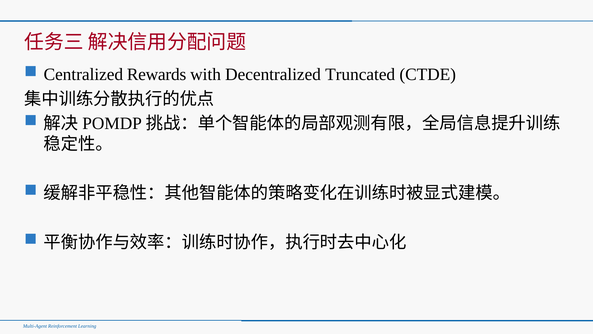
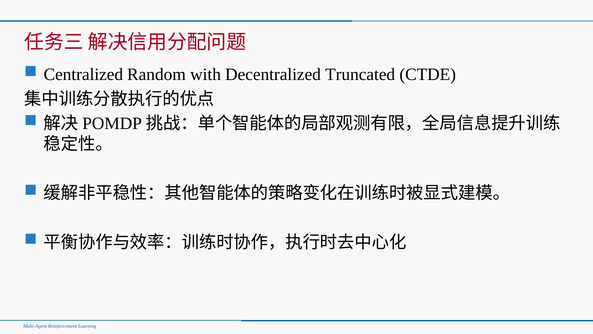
Rewards: Rewards -> Random
